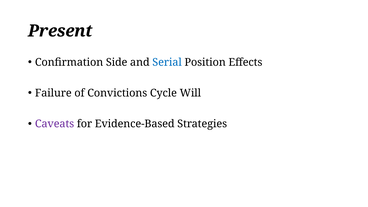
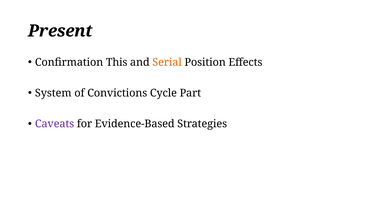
Side: Side -> This
Serial colour: blue -> orange
Failure: Failure -> System
Will: Will -> Part
